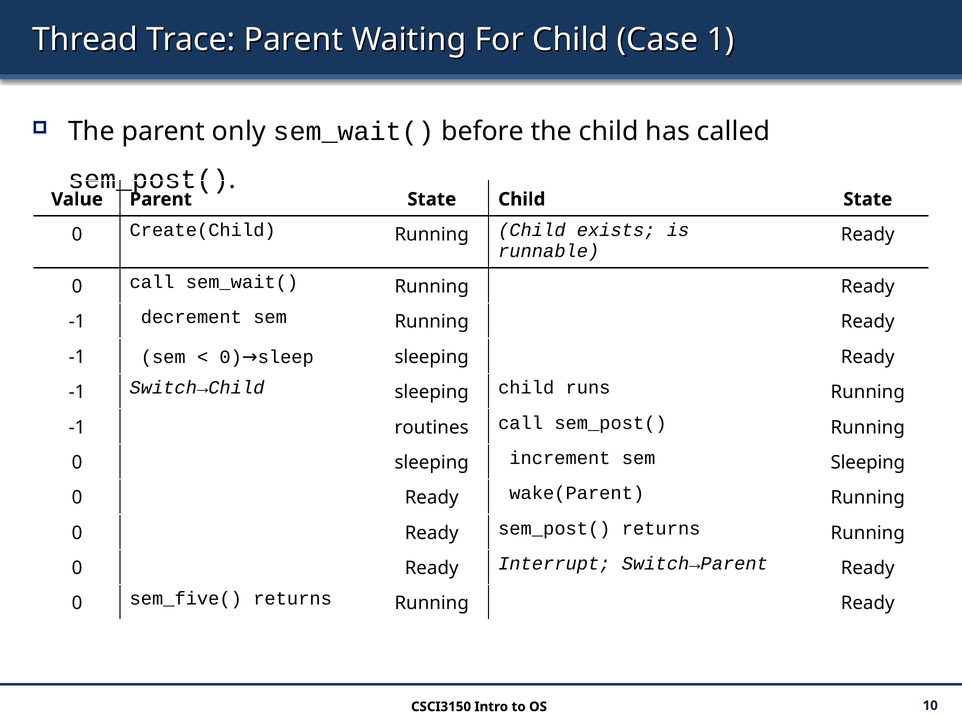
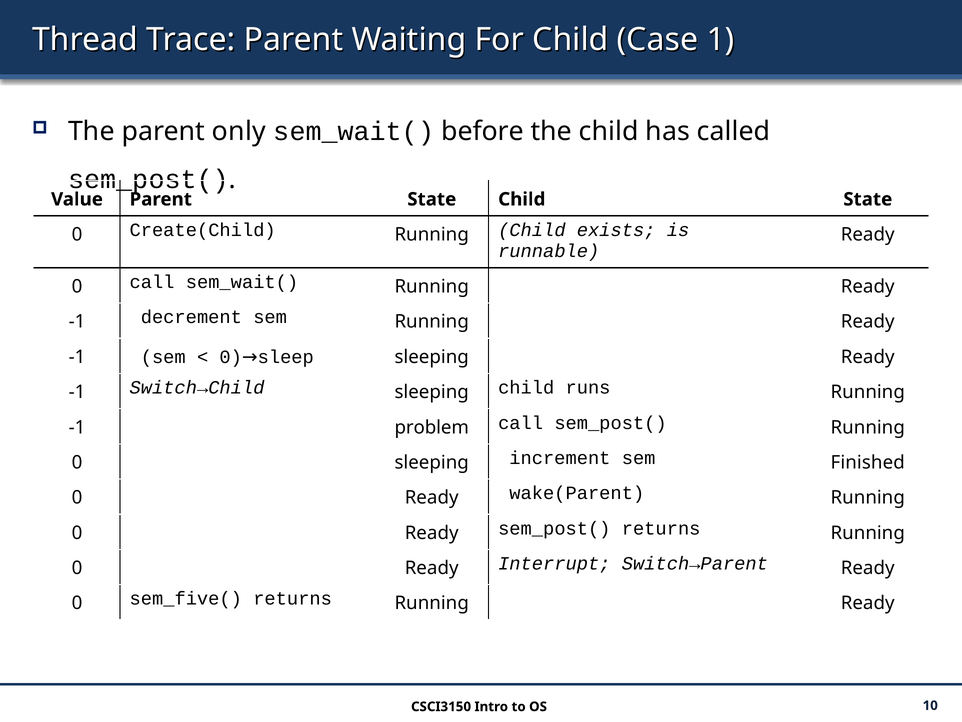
routines: routines -> problem
sem Sleeping: Sleeping -> Finished
